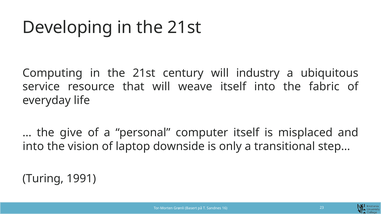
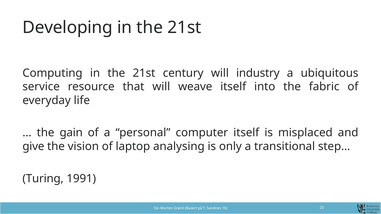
give: give -> gain
into at (33, 147): into -> give
downside: downside -> analysing
